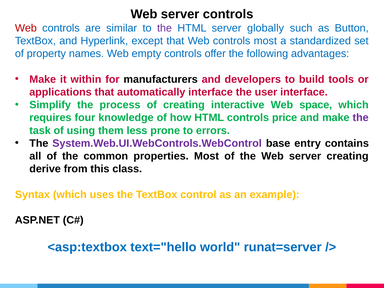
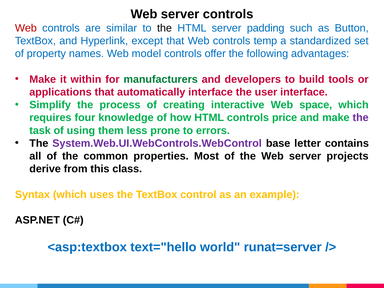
the at (164, 28) colour: purple -> black
globally: globally -> padding
controls most: most -> temp
empty: empty -> model
manufacturers colour: black -> green
entry: entry -> letter
server creating: creating -> projects
